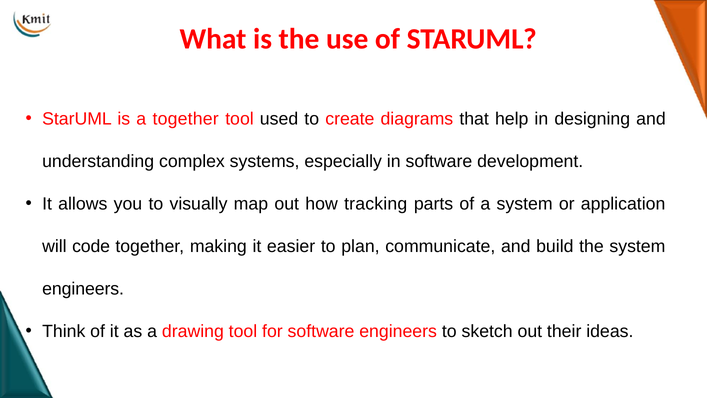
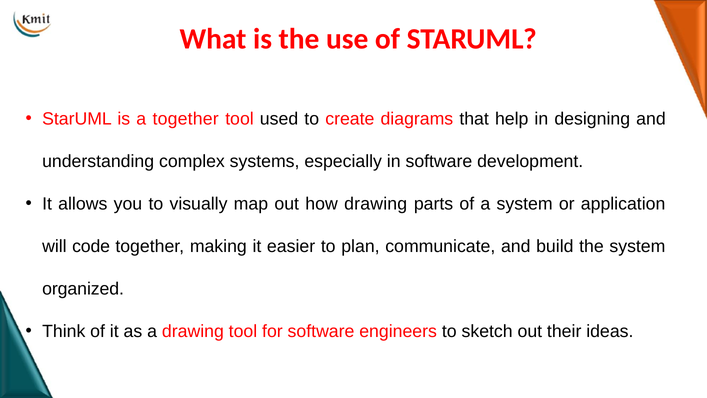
how tracking: tracking -> drawing
engineers at (83, 289): engineers -> organized
